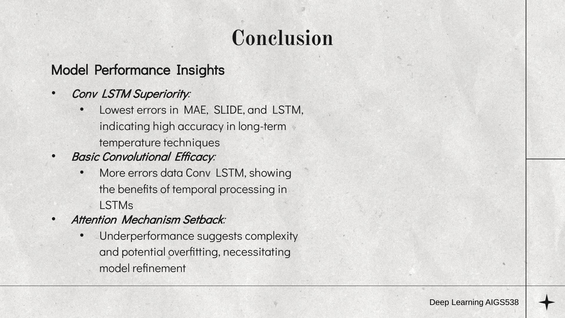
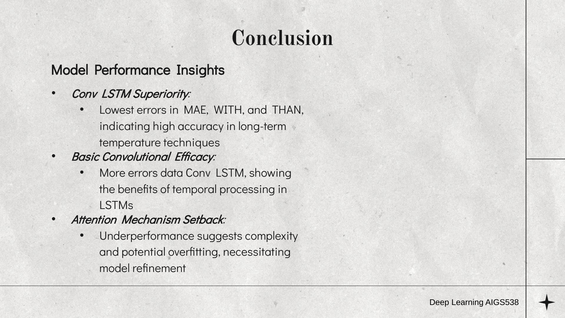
SLIDE: SLIDE -> WITH
and LSTM: LSTM -> THAN
